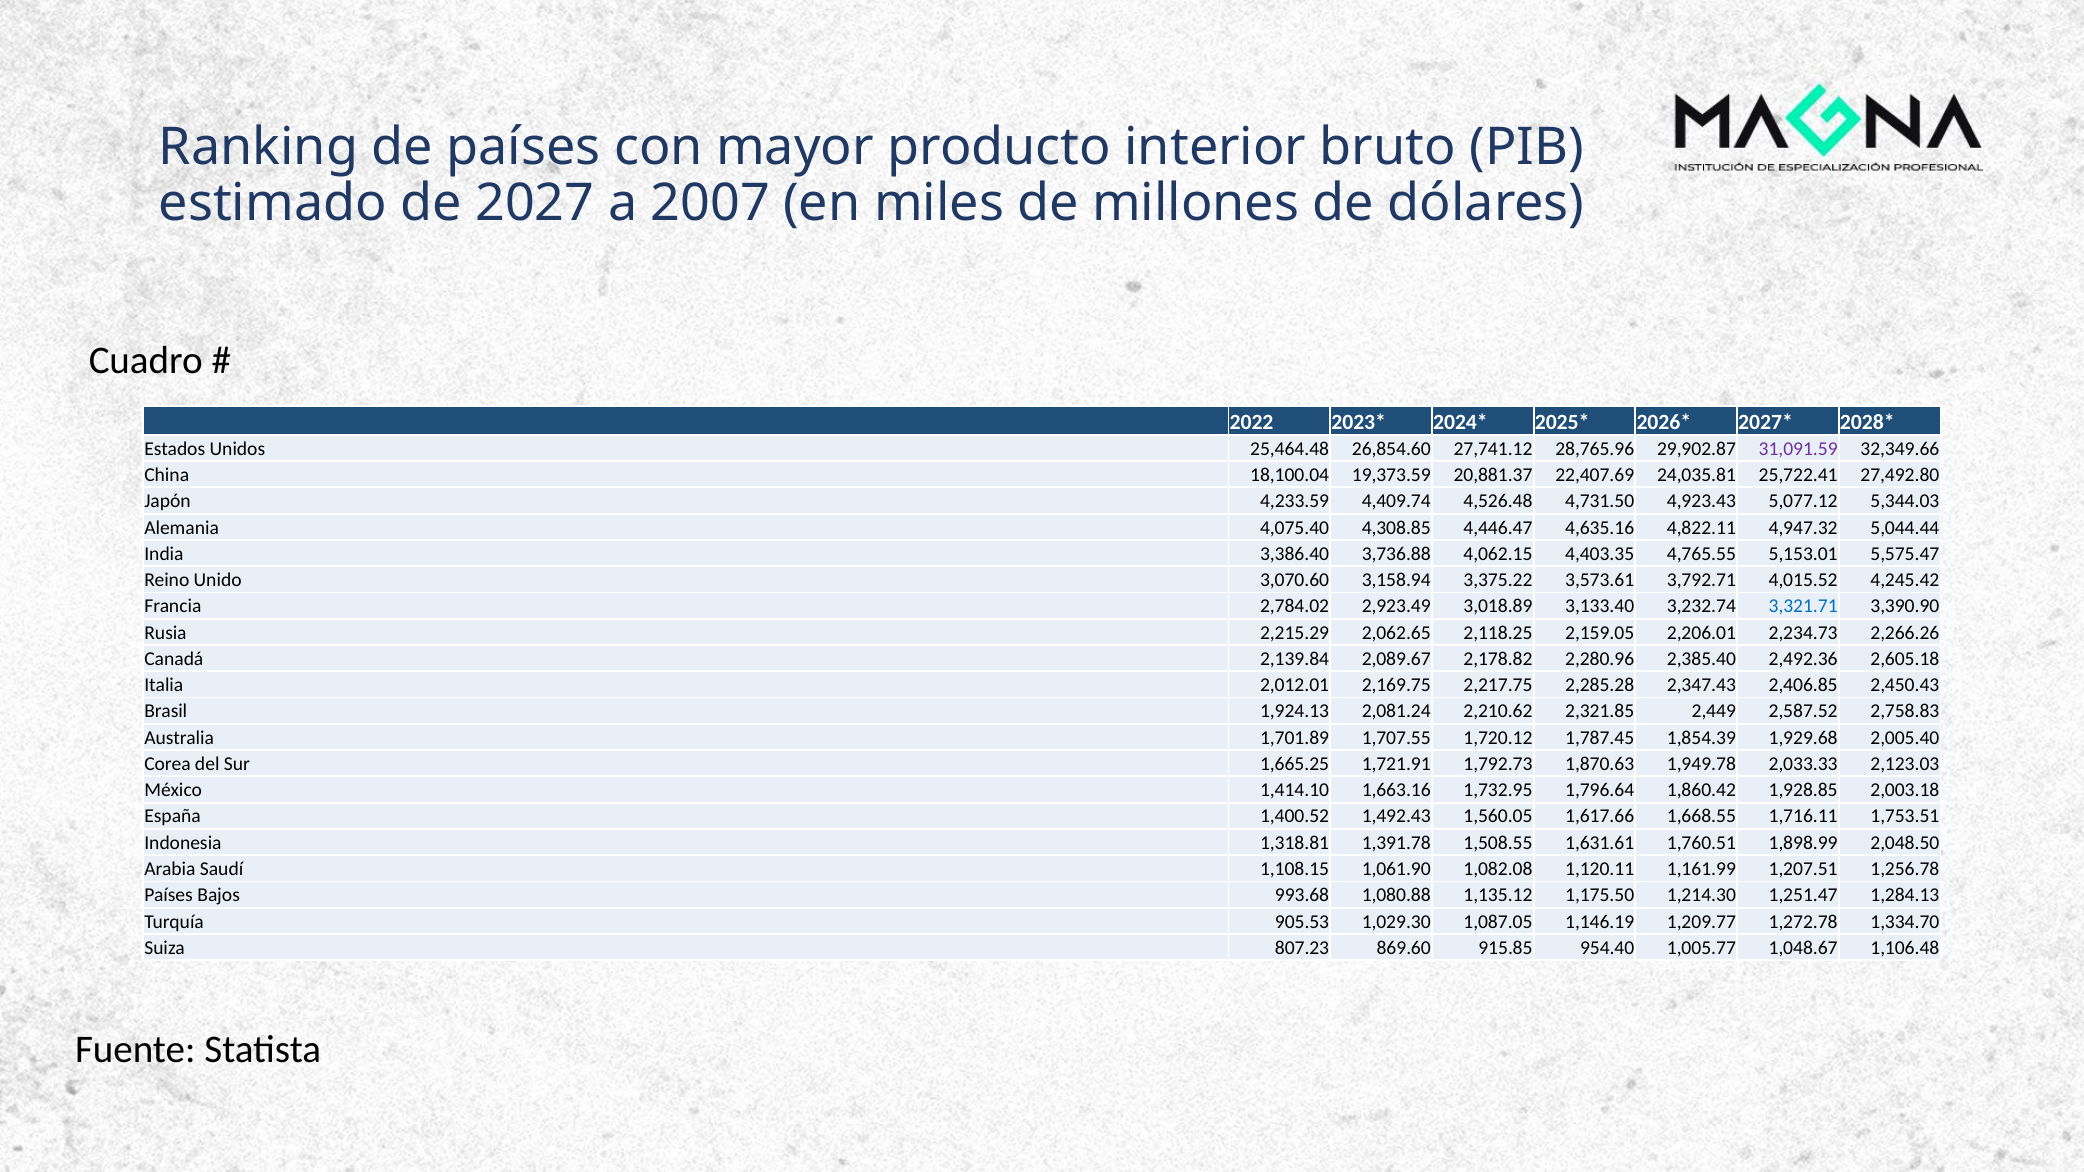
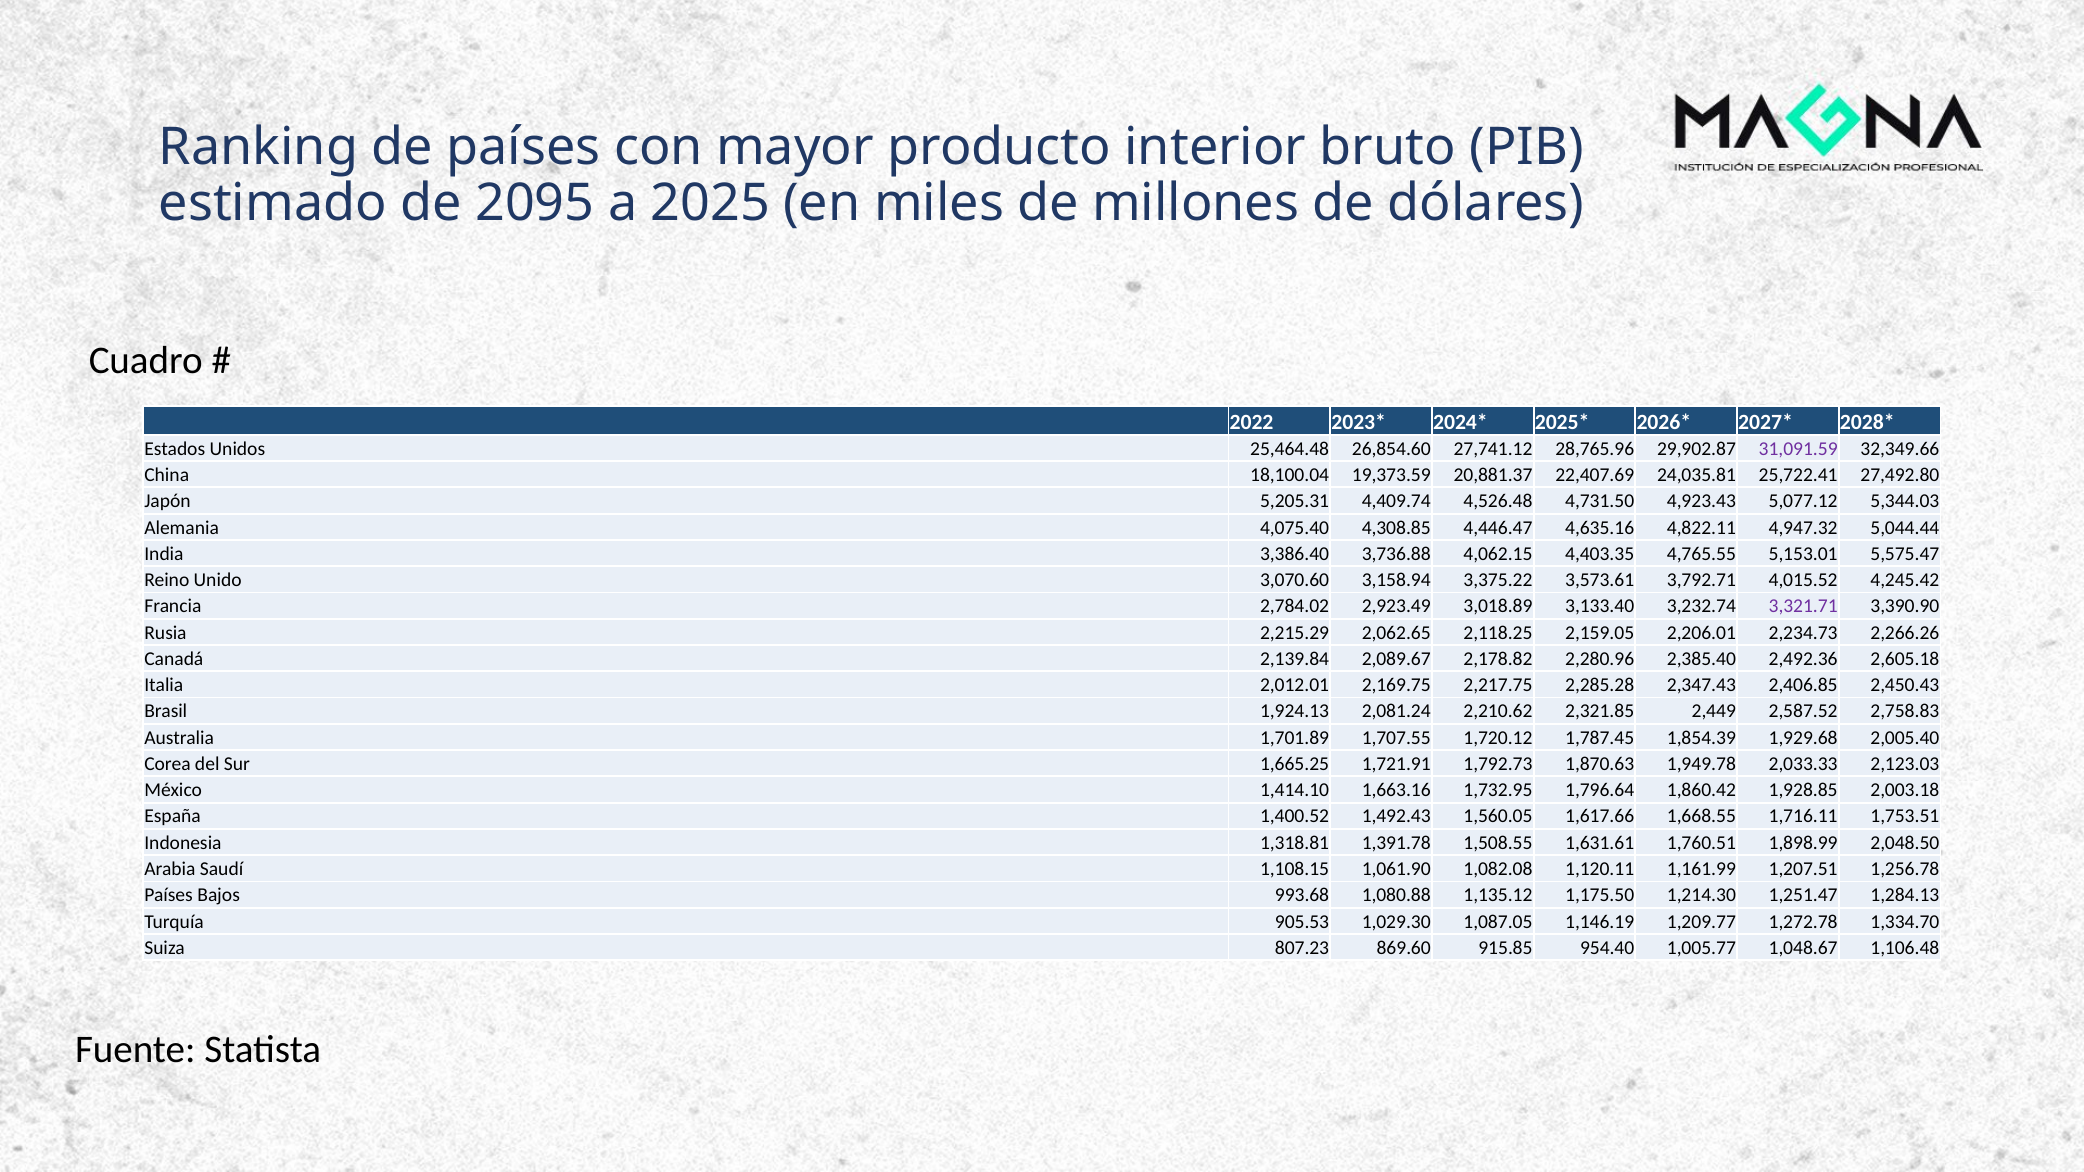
2027: 2027 -> 2095
2007: 2007 -> 2025
4,233.59: 4,233.59 -> 5,205.31
3,321.71 colour: blue -> purple
